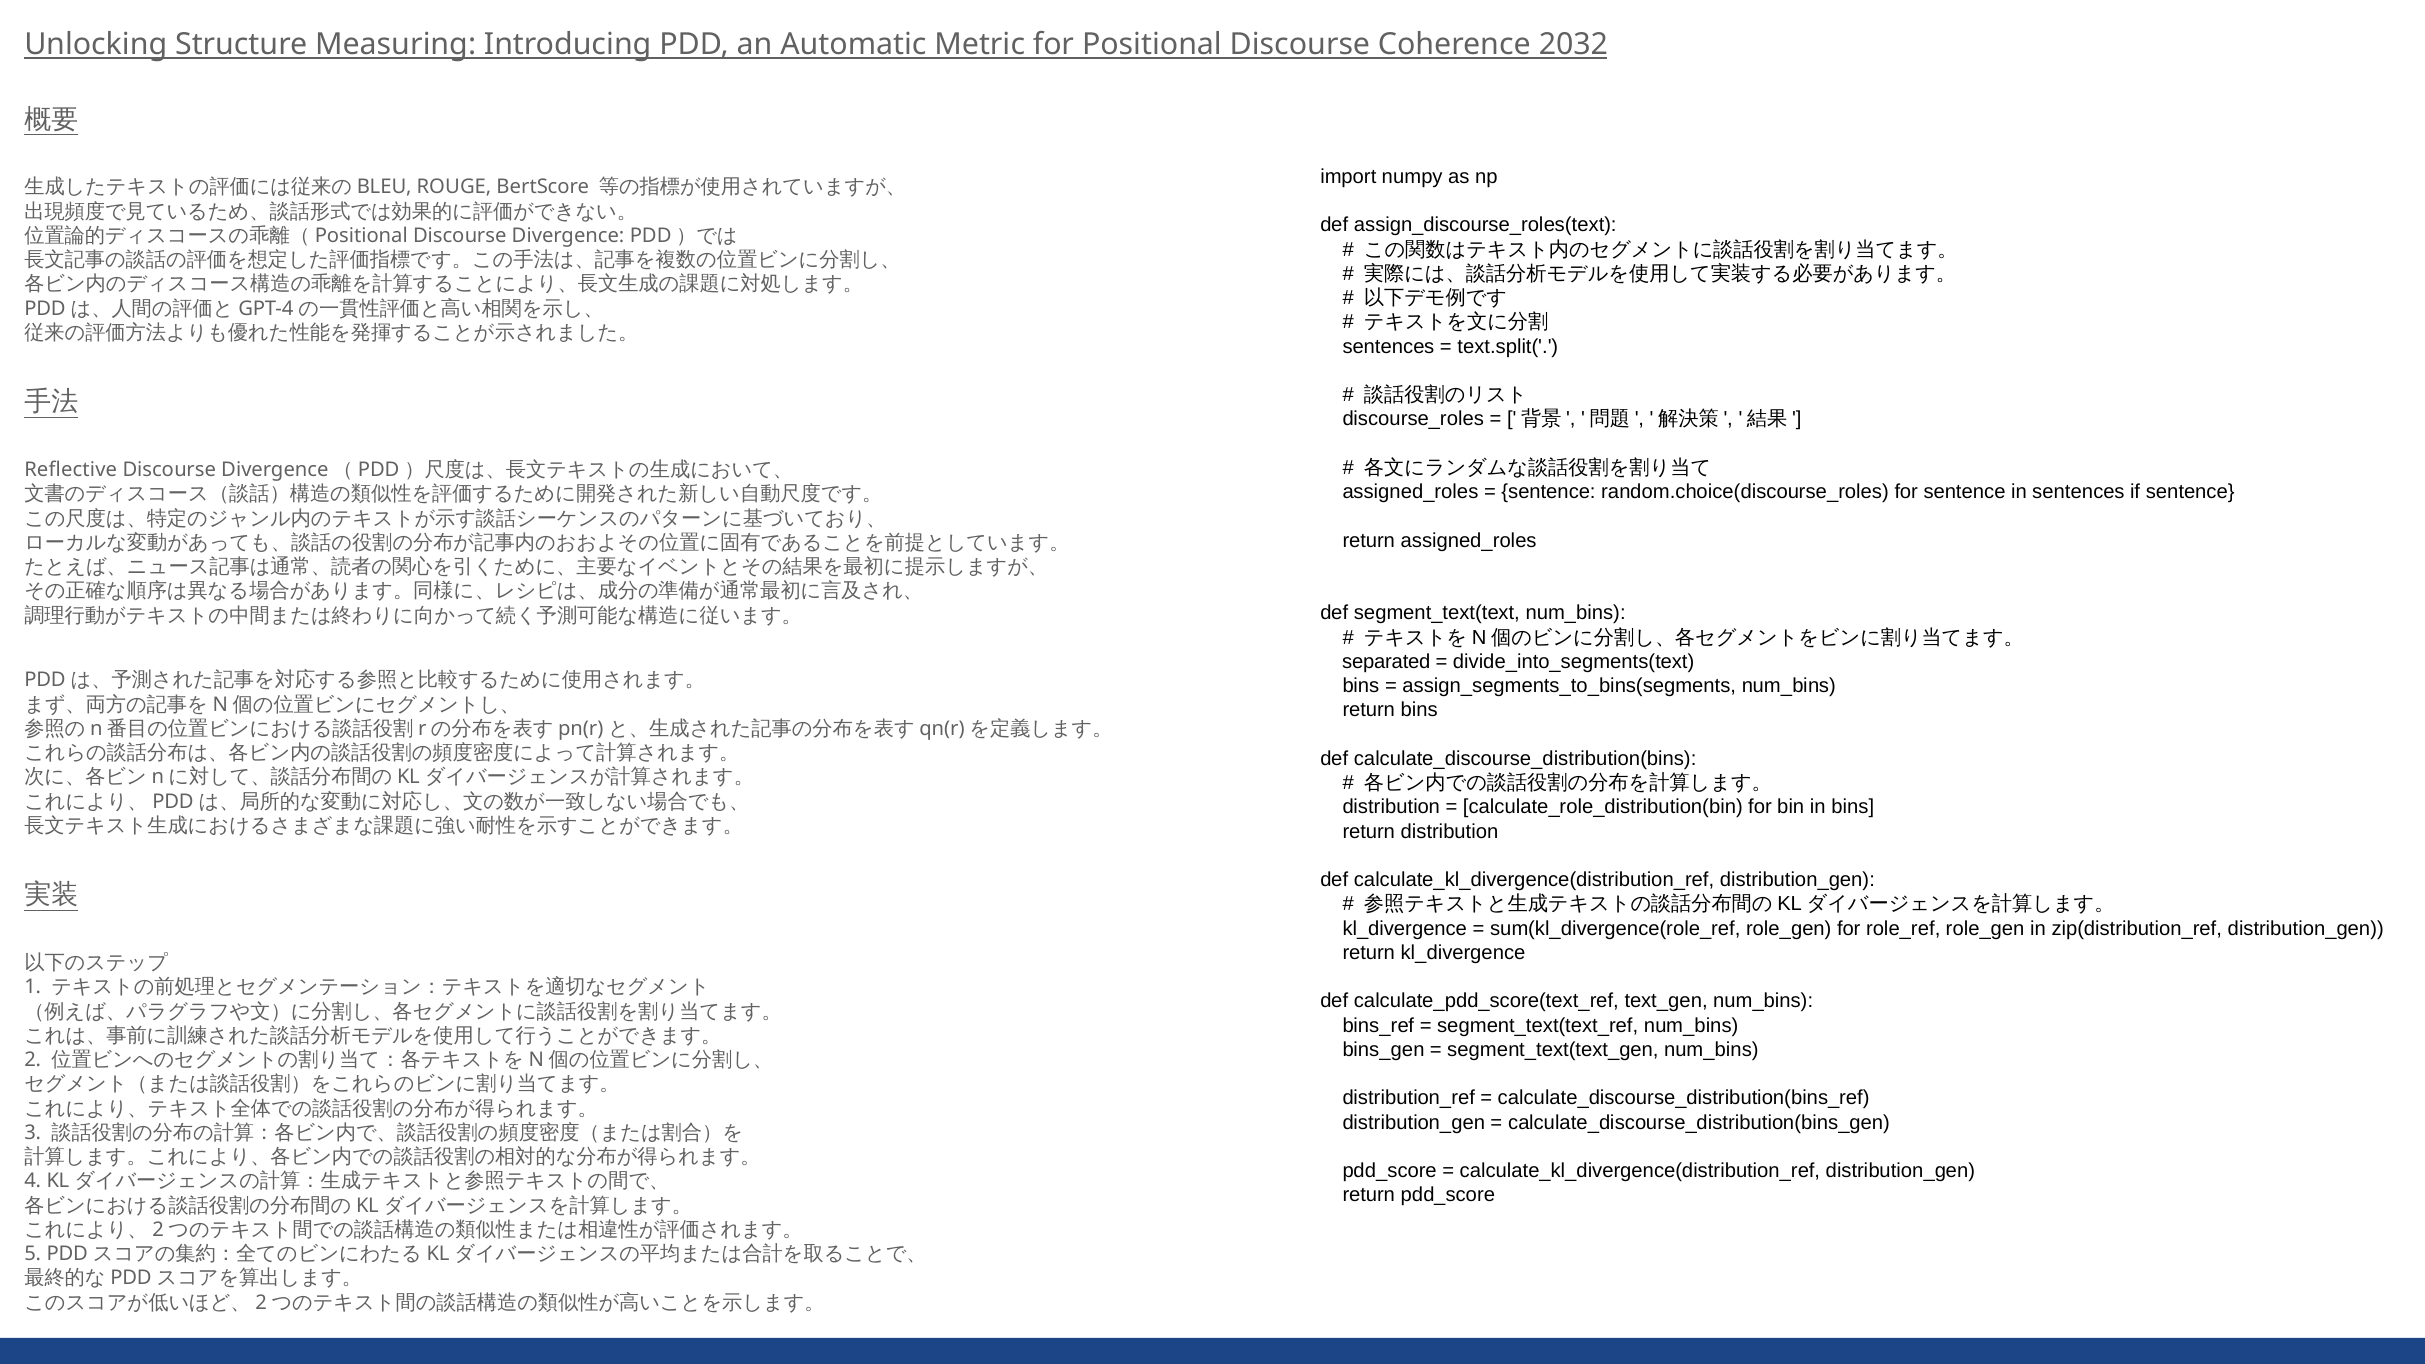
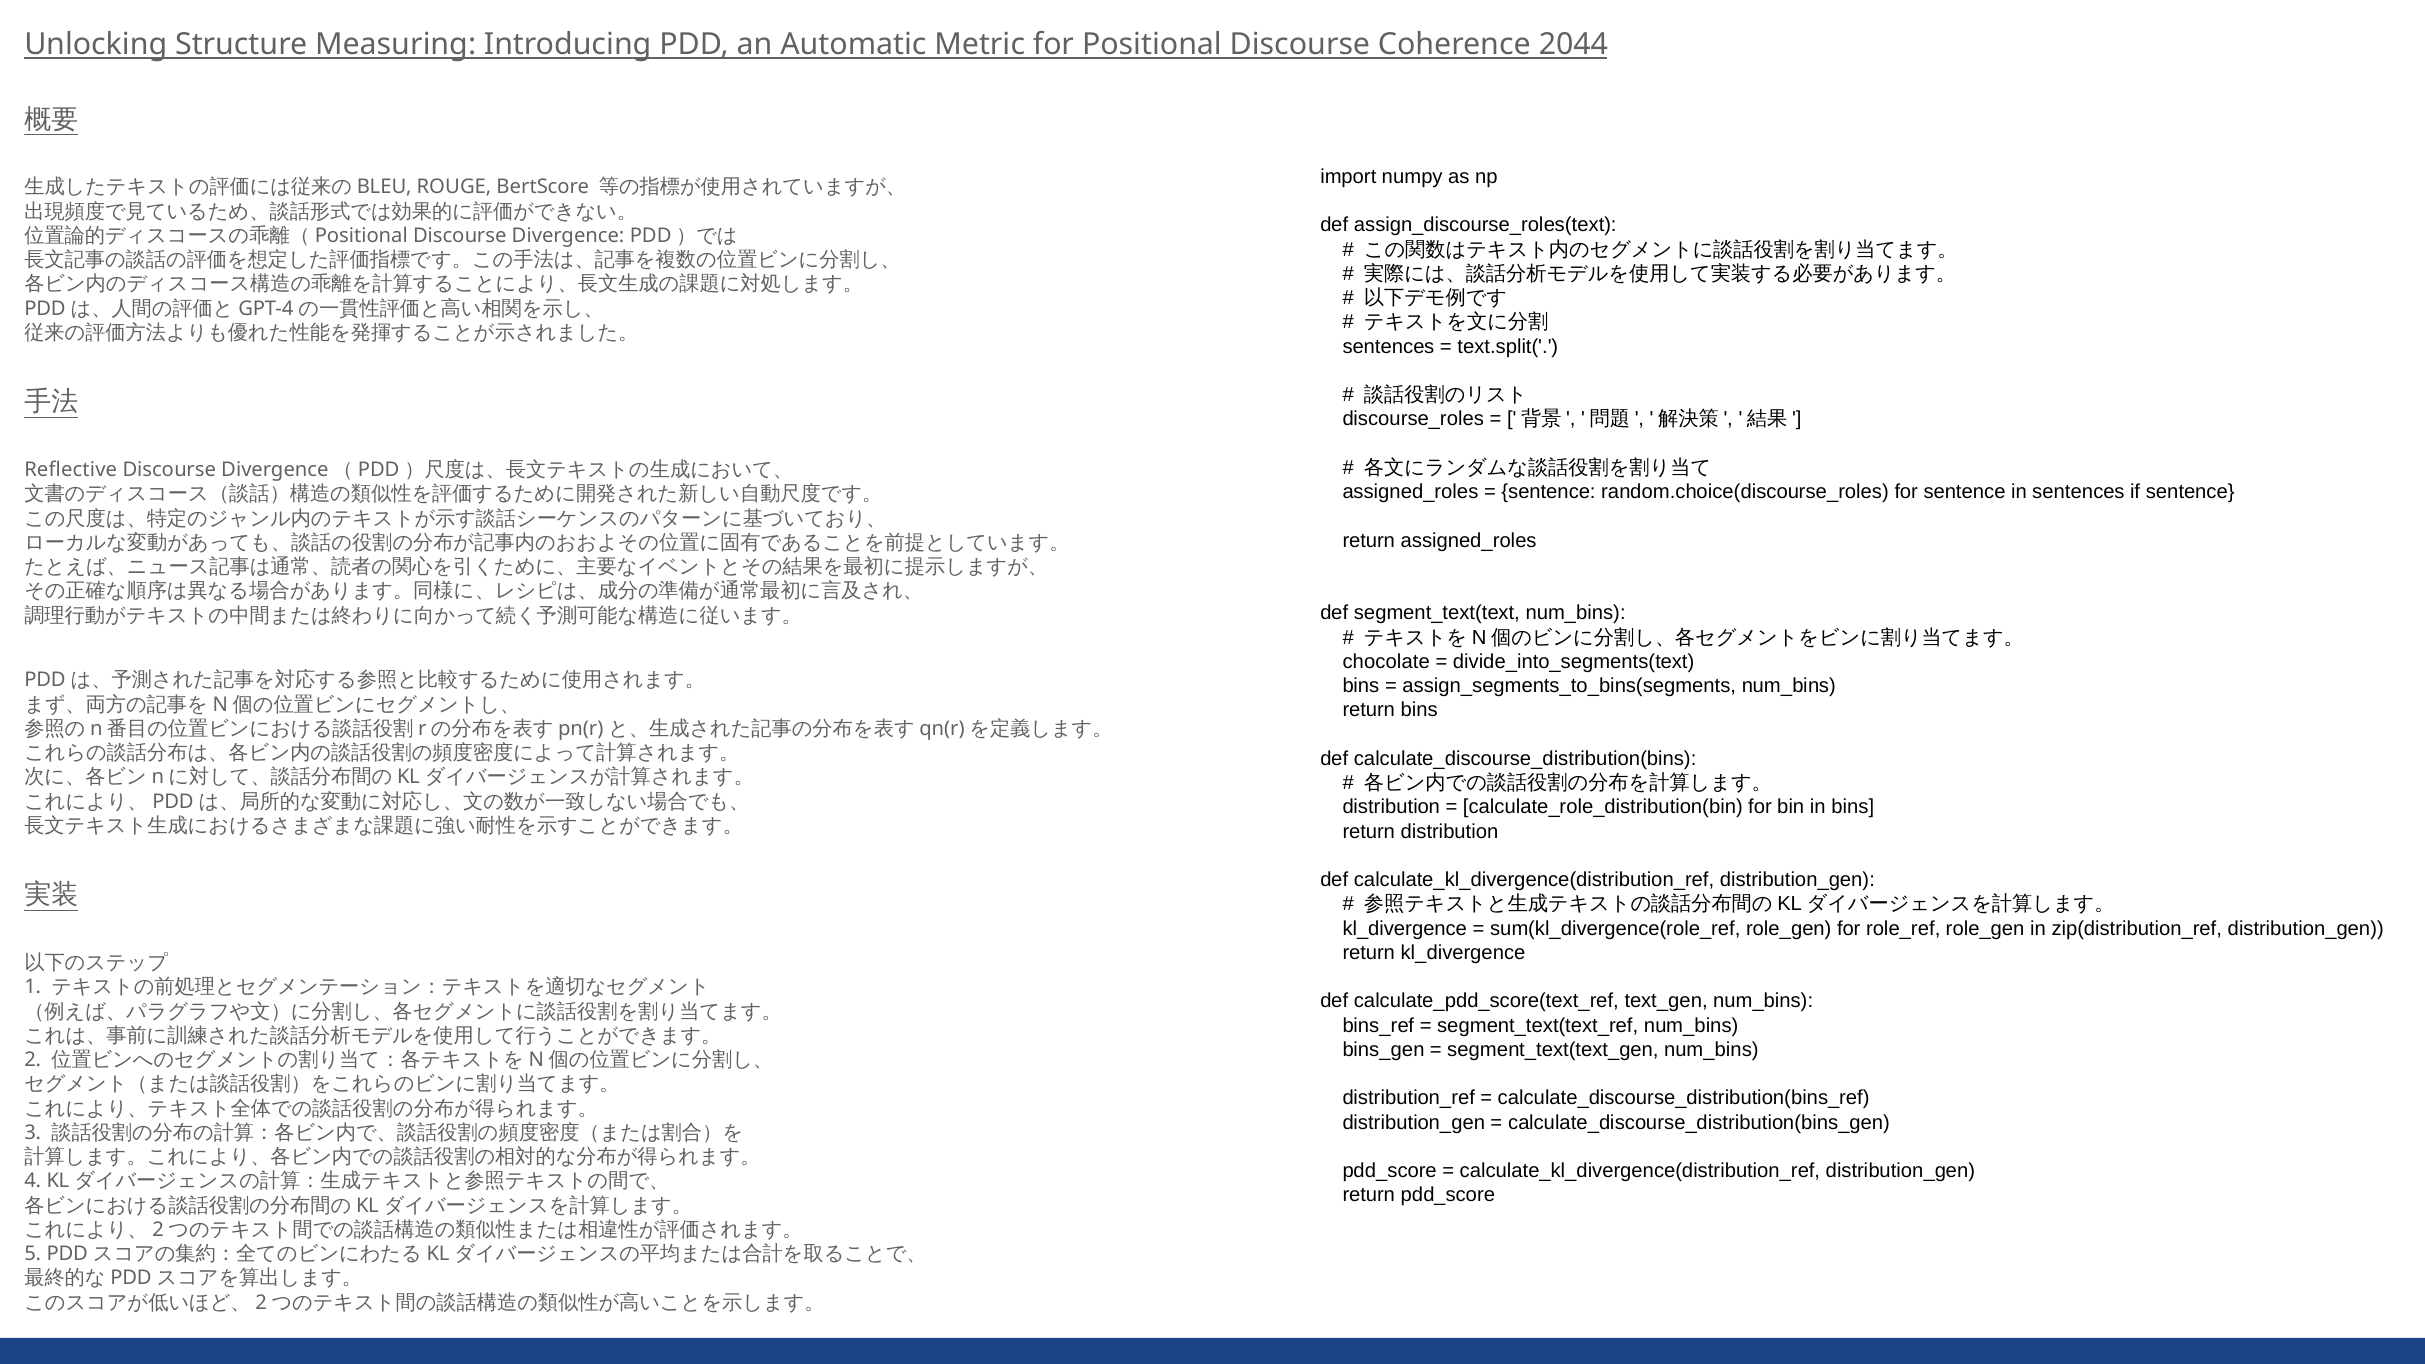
2032: 2032 -> 2044
separated: separated -> chocolate
